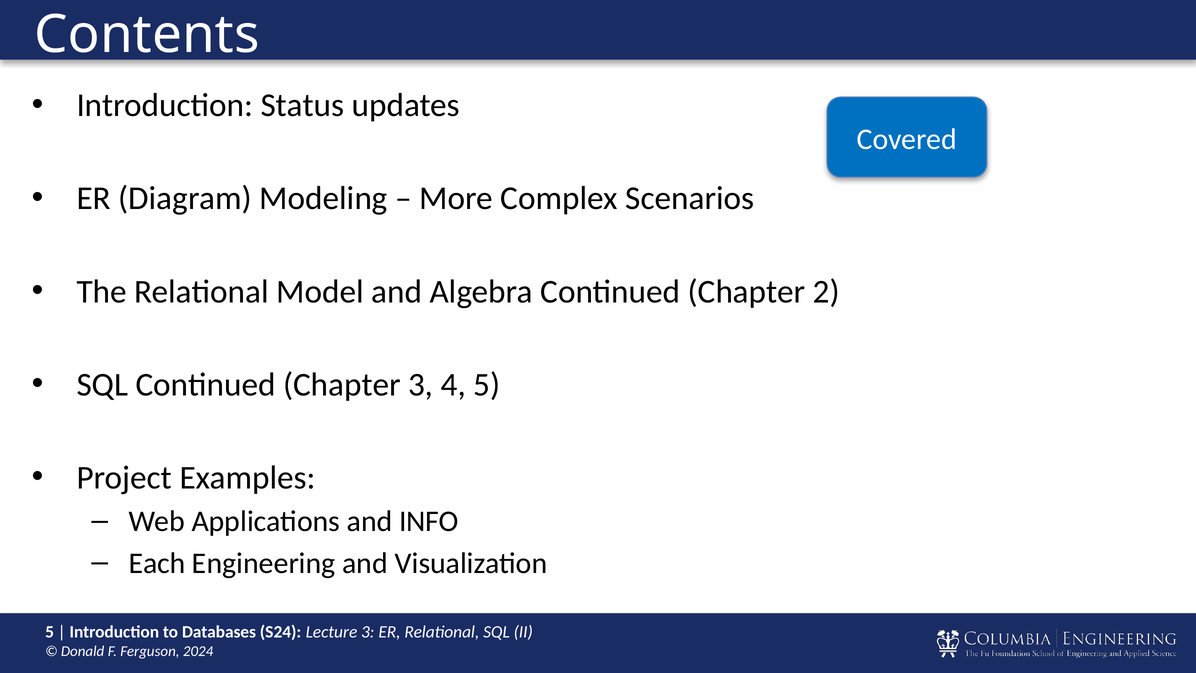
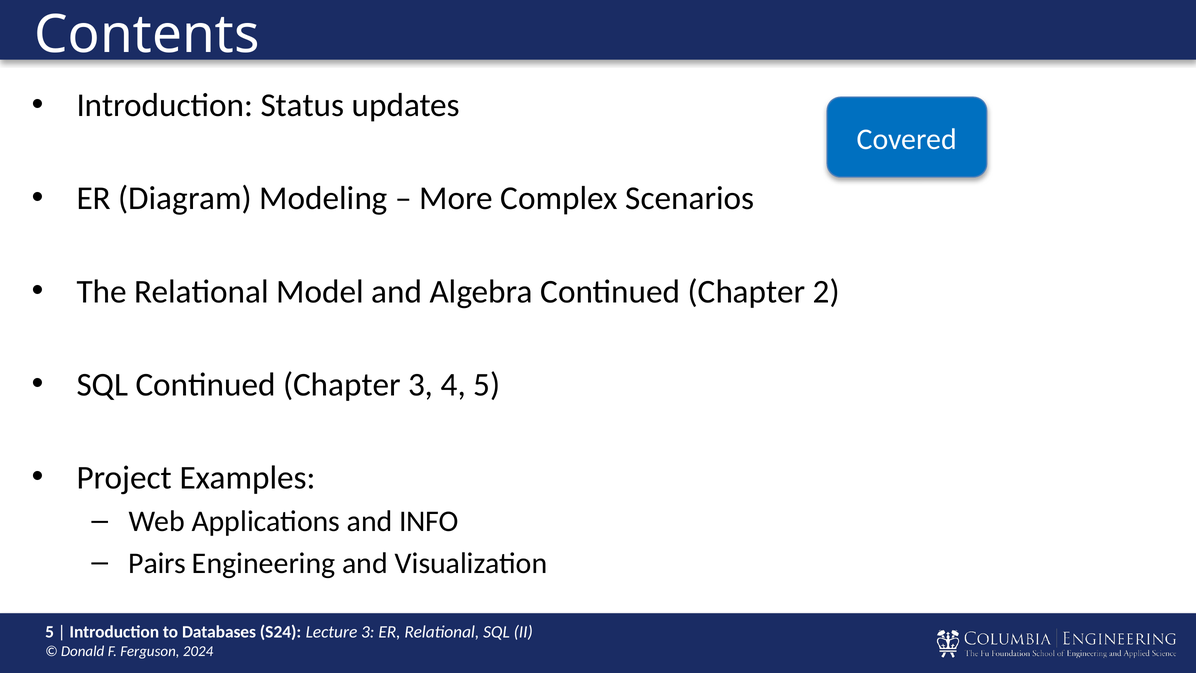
Each: Each -> Pairs
